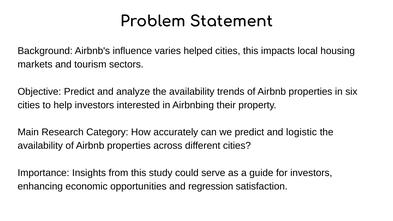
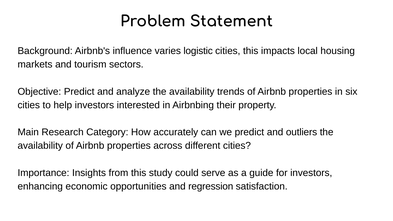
helped: helped -> logistic
logistic: logistic -> outliers
